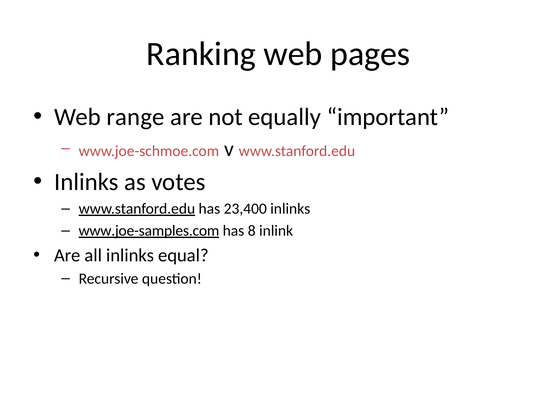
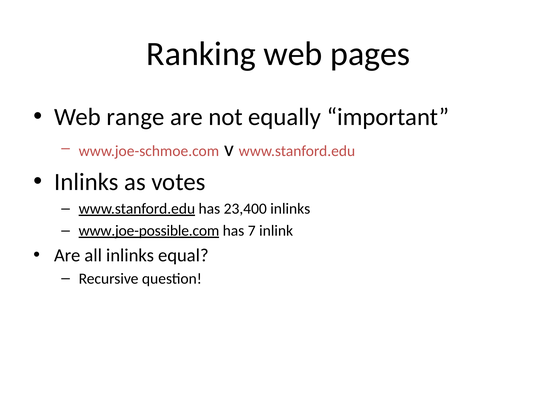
www.joe-samples.com: www.joe-samples.com -> www.joe-possible.com
8: 8 -> 7
